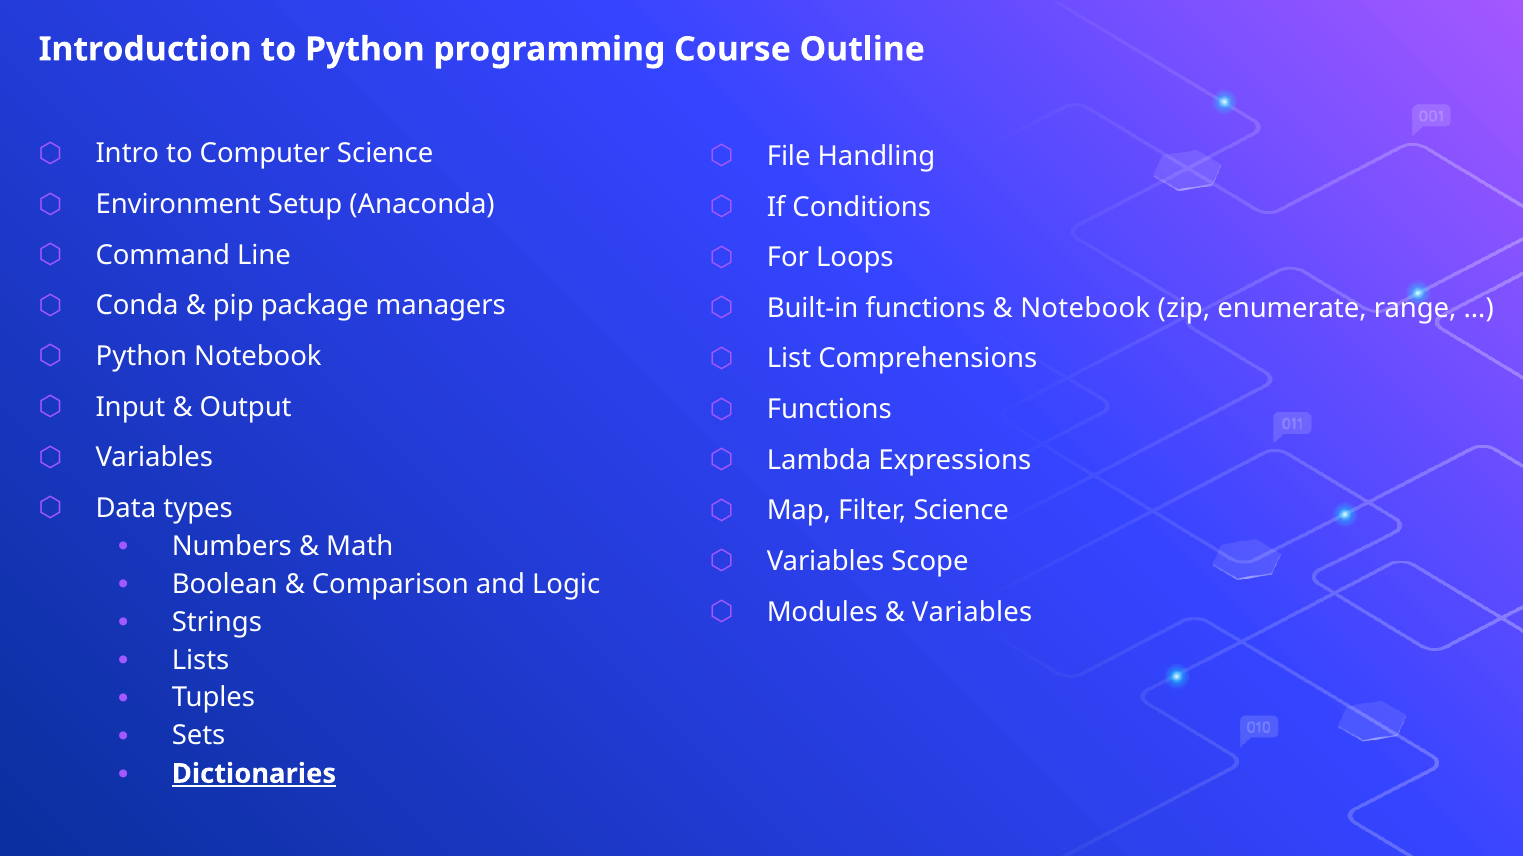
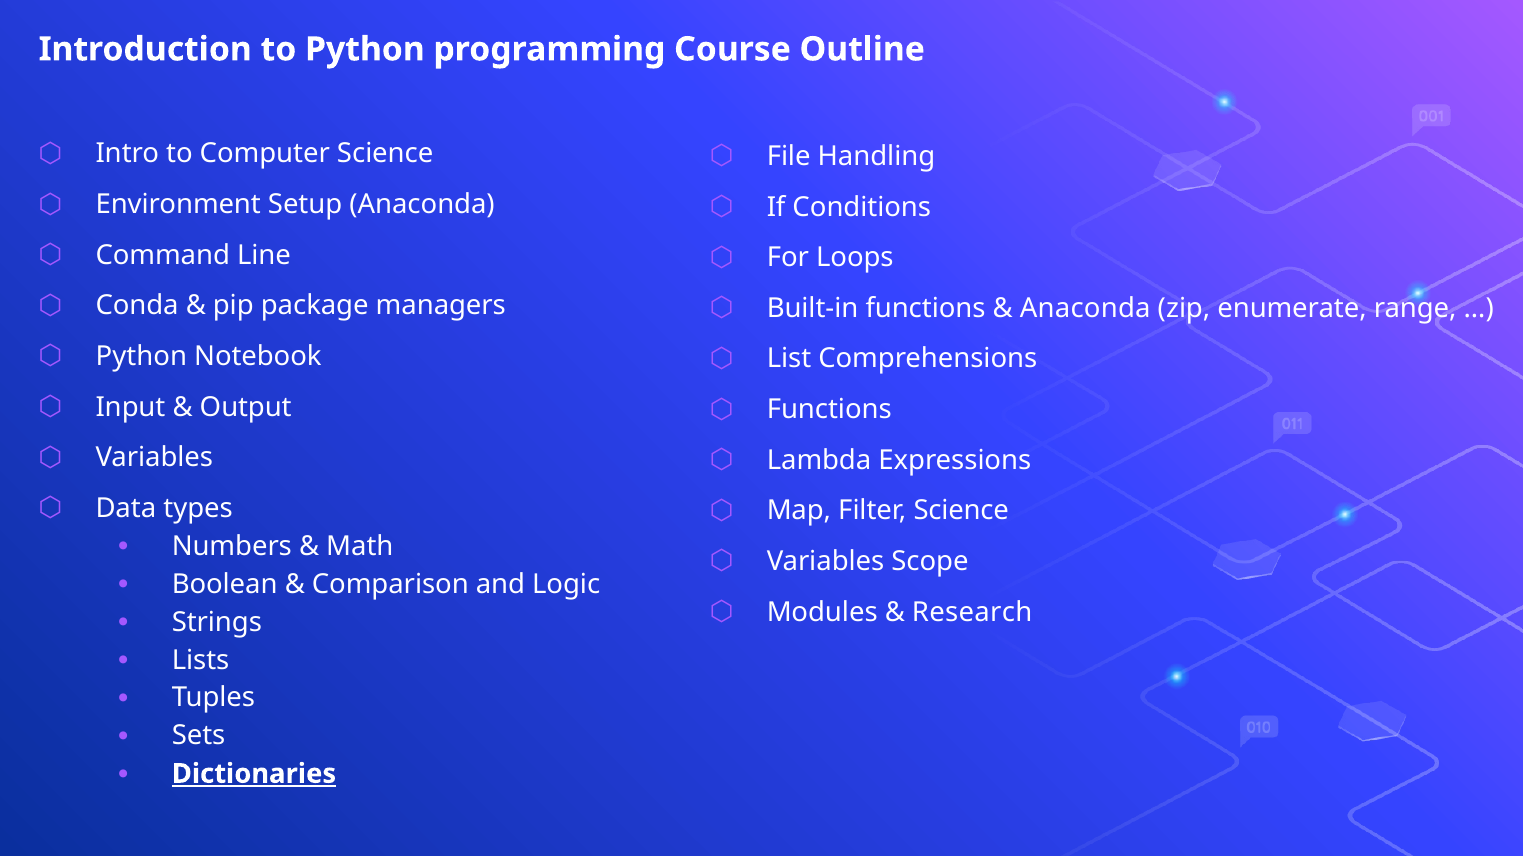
Notebook at (1085, 308): Notebook -> Anaconda
Variables at (972, 612): Variables -> Research
